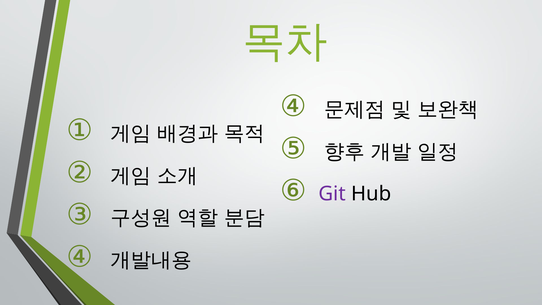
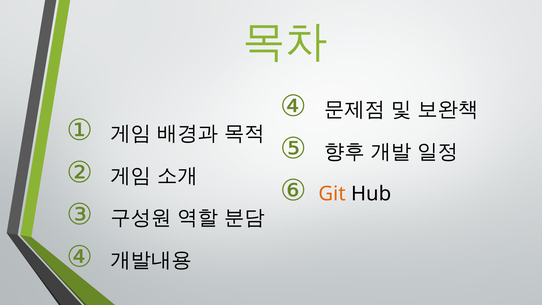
Git colour: purple -> orange
